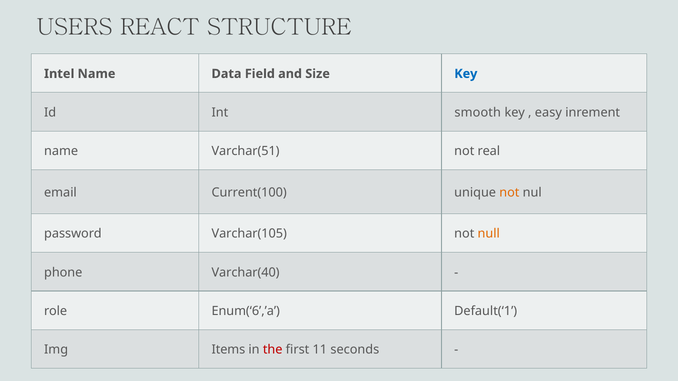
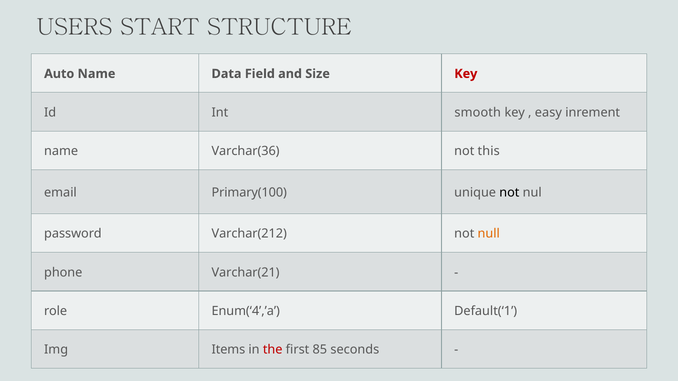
REACT: REACT -> START
Intel: Intel -> Auto
Key at (466, 74) colour: blue -> red
Varchar(51: Varchar(51 -> Varchar(36
real: real -> this
Current(100: Current(100 -> Primary(100
not at (509, 193) colour: orange -> black
Varchar(105: Varchar(105 -> Varchar(212
Varchar(40: Varchar(40 -> Varchar(21
Enum(‘6’,’a: Enum(‘6’,’a -> Enum(‘4’,’a
11: 11 -> 85
